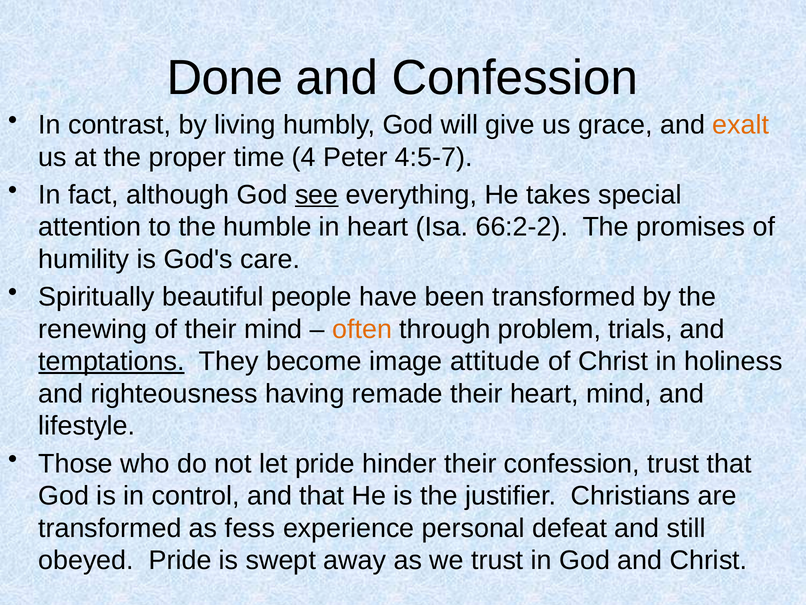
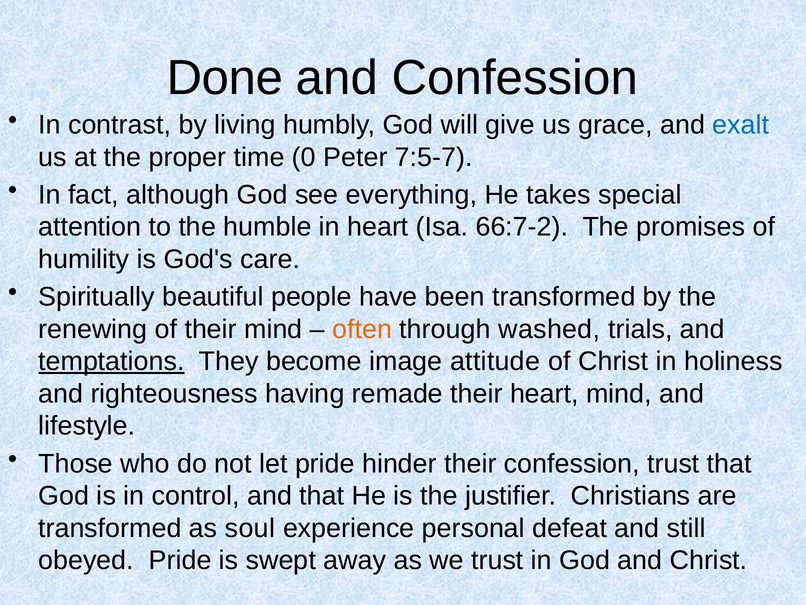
exalt colour: orange -> blue
4: 4 -> 0
4:5-7: 4:5-7 -> 7:5-7
see underline: present -> none
66:2-2: 66:2-2 -> 66:7-2
problem: problem -> washed
fess: fess -> soul
